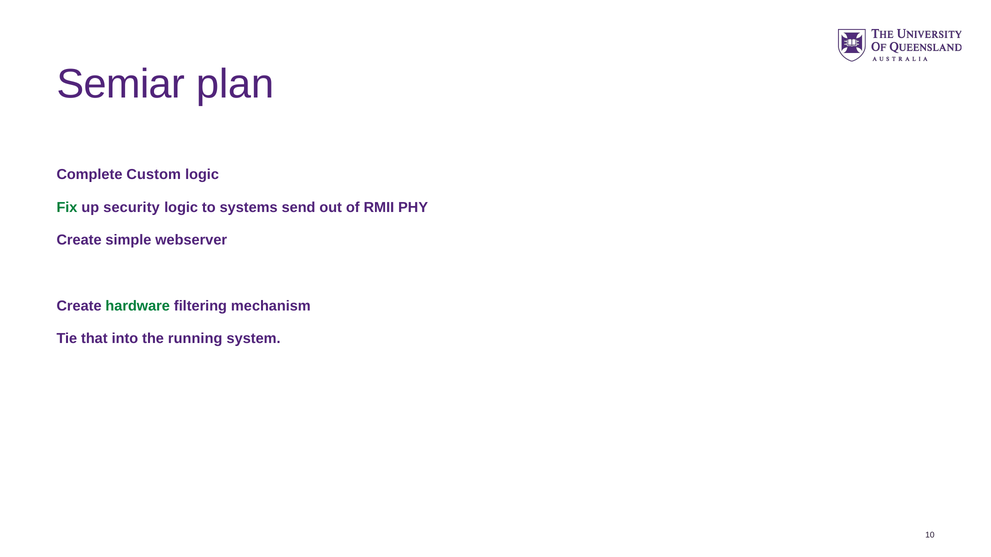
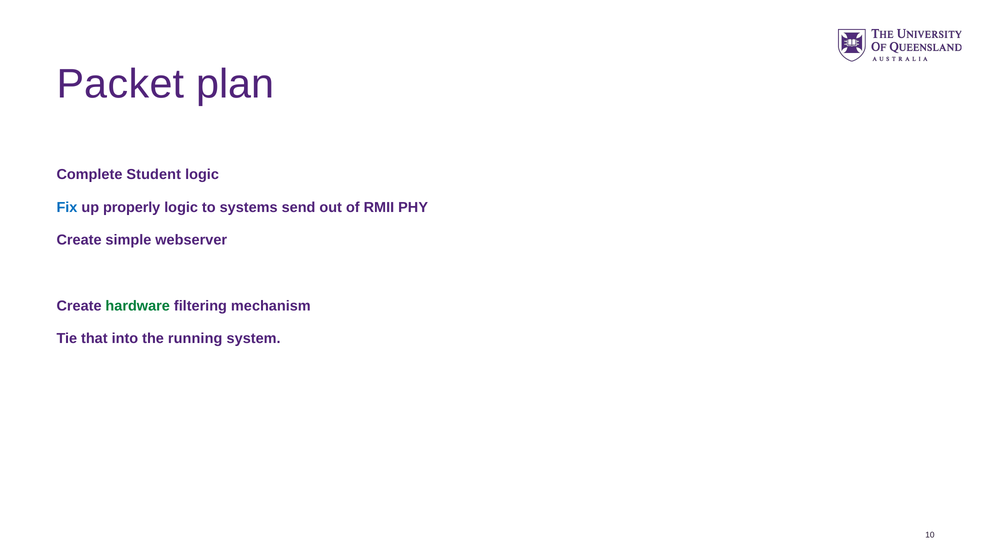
Semiar: Semiar -> Packet
Custom: Custom -> Student
Fix colour: green -> blue
security: security -> properly
